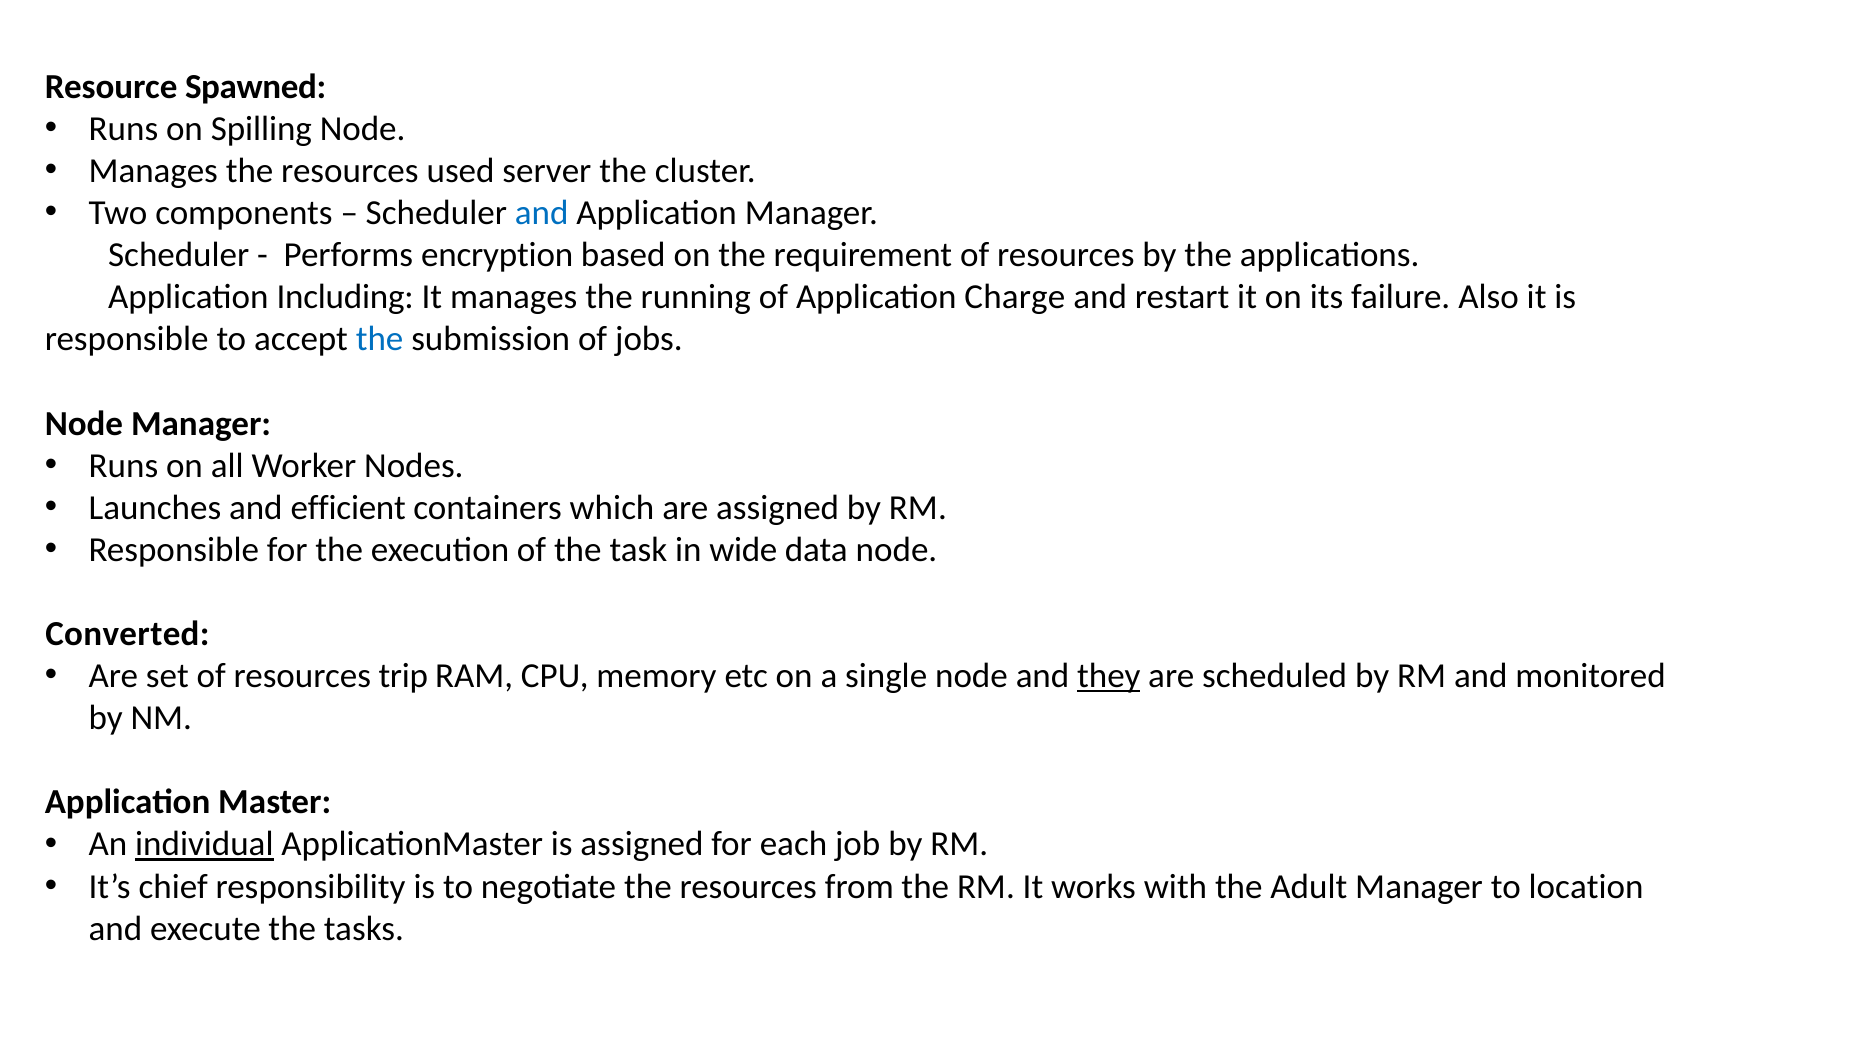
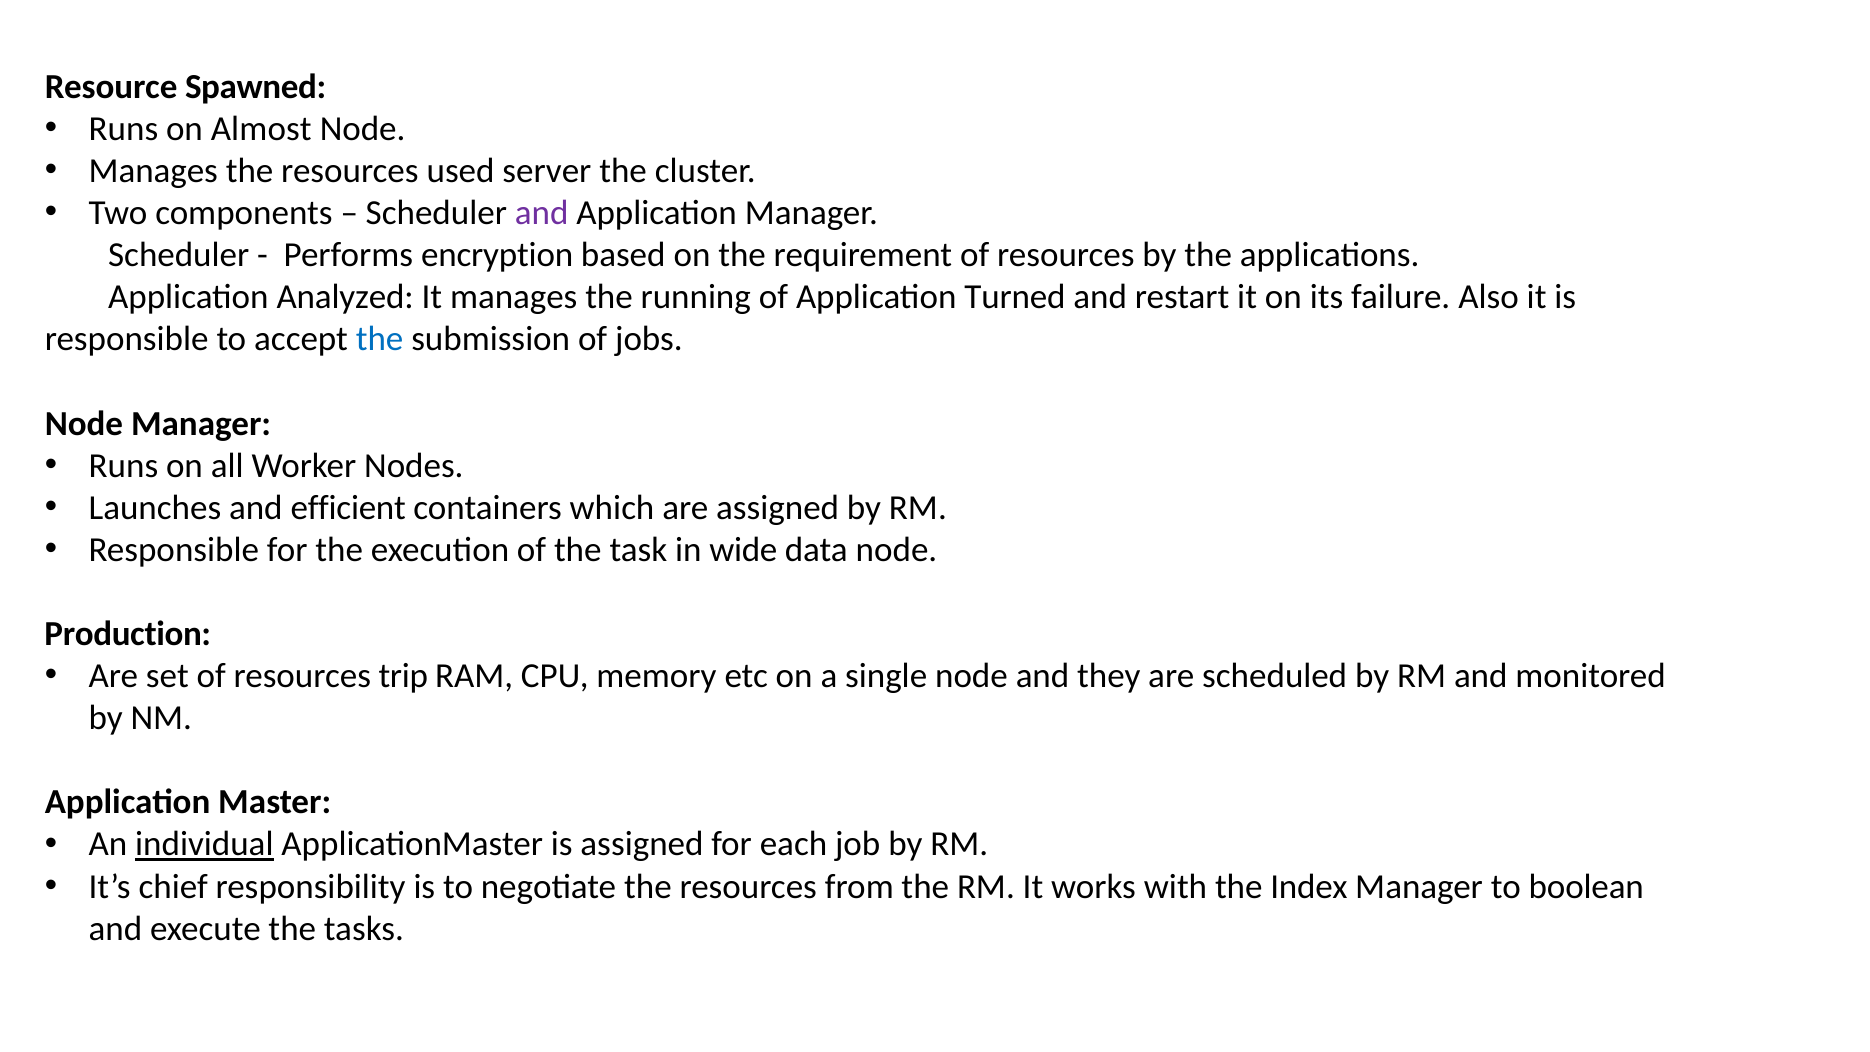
Spilling: Spilling -> Almost
and at (542, 213) colour: blue -> purple
Including: Including -> Analyzed
Charge: Charge -> Turned
Converted: Converted -> Production
they underline: present -> none
Adult: Adult -> Index
location: location -> boolean
